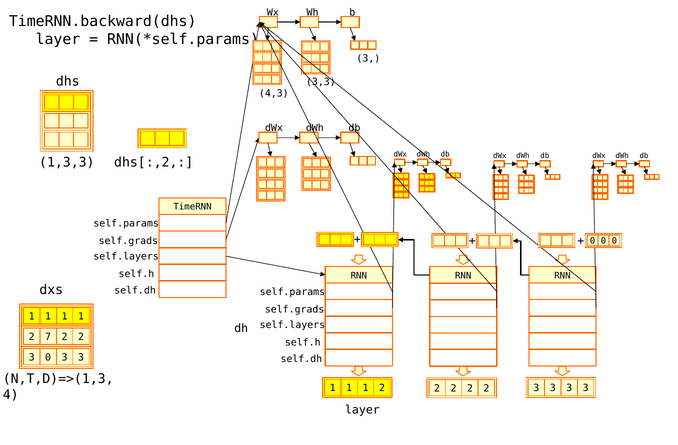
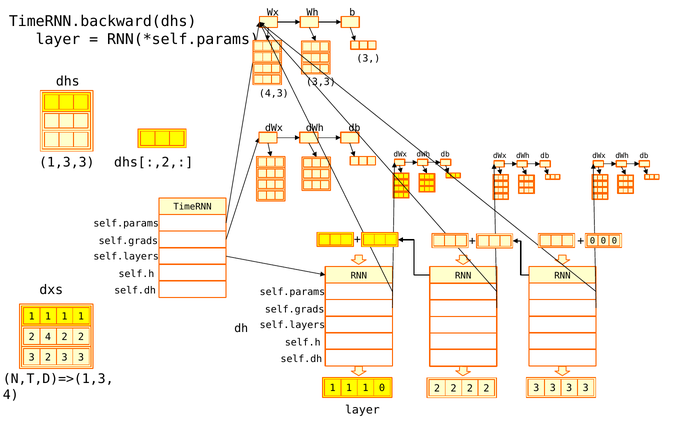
2 7: 7 -> 4
0 at (48, 358): 0 -> 2
2 at (382, 389): 2 -> 0
